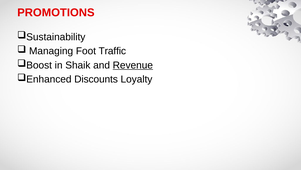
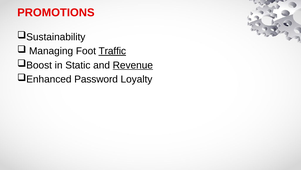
Traffic underline: none -> present
Shaik: Shaik -> Static
Discounts: Discounts -> Password
